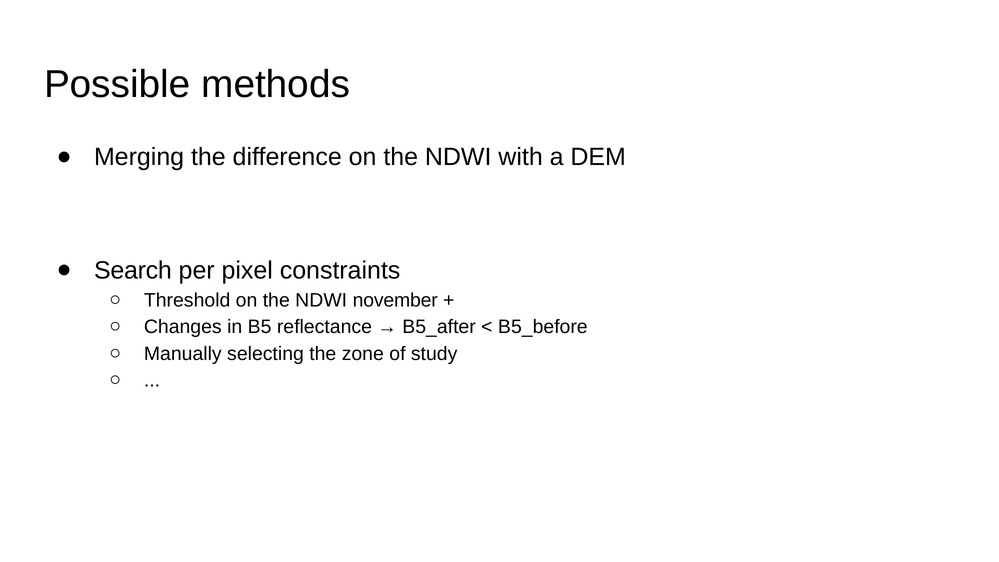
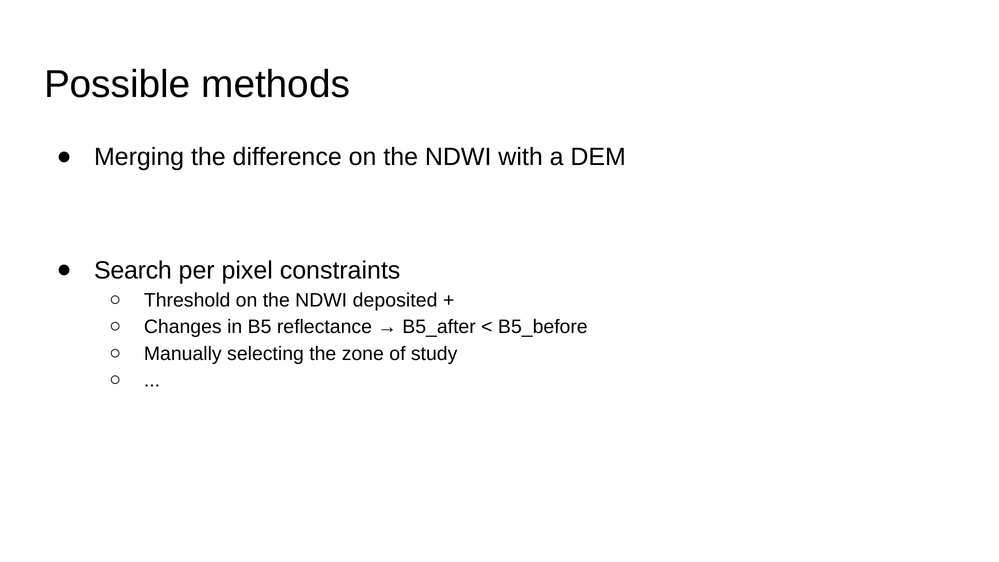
november: november -> deposited
